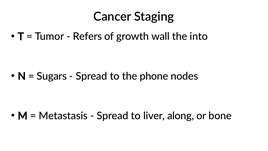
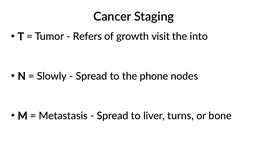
wall: wall -> visit
Sugars: Sugars -> Slowly
along: along -> turns
